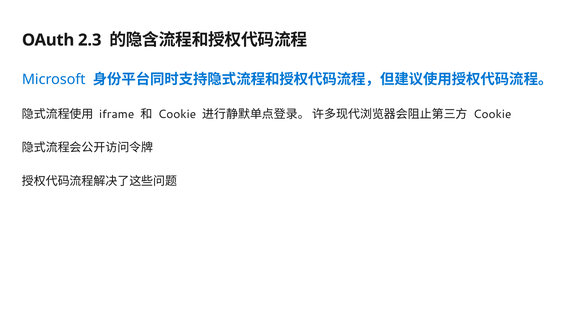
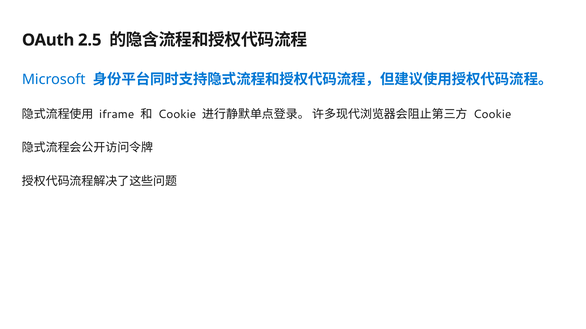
2.3: 2.3 -> 2.5
